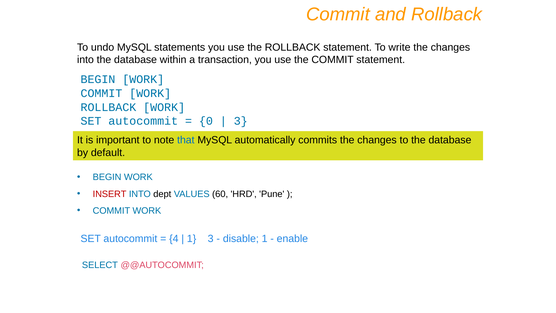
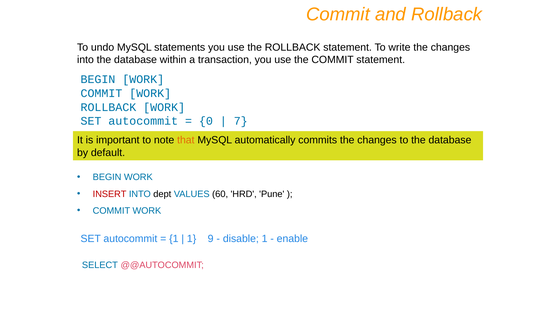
3 at (241, 121): 3 -> 7
that colour: blue -> orange
4 at (174, 238): 4 -> 1
1 3: 3 -> 9
